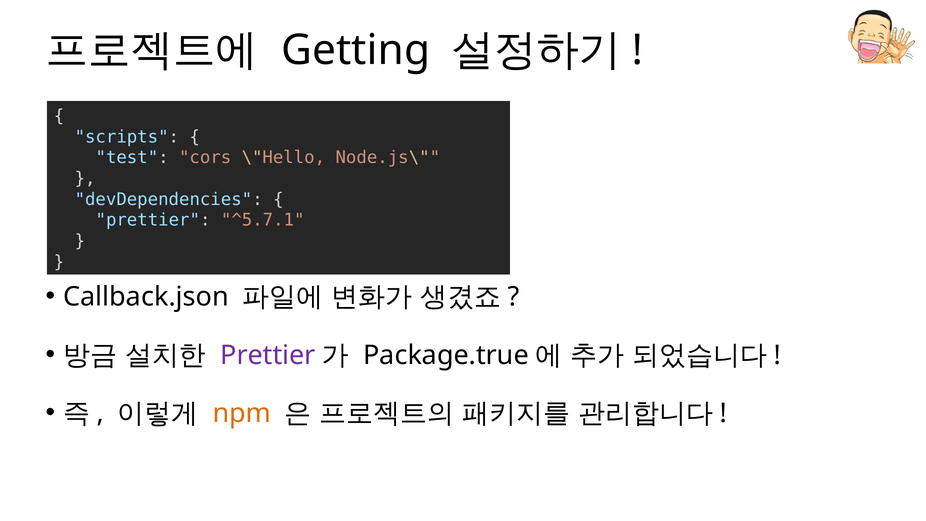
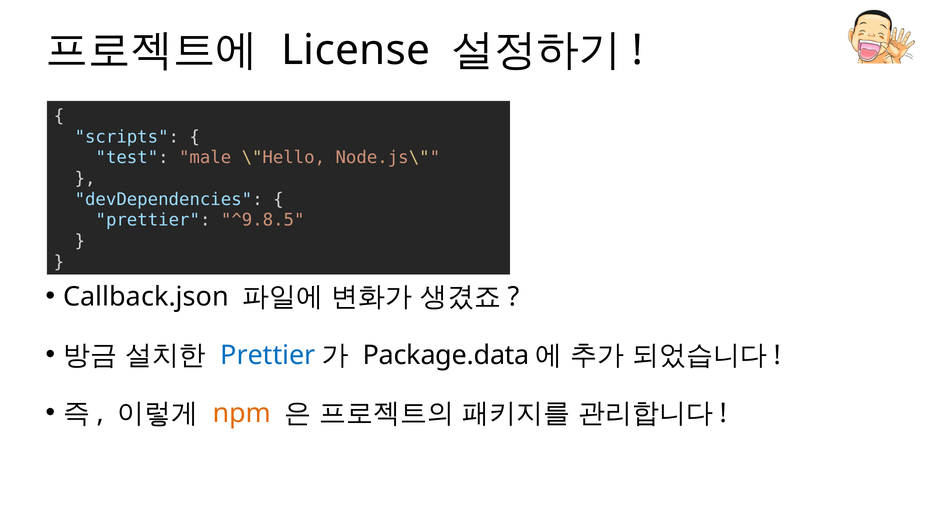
Getting: Getting -> License
cors: cors -> male
^5.7.1: ^5.7.1 -> ^9.8.5
Prettier at (268, 355) colour: purple -> blue
Package.true: Package.true -> Package.data
